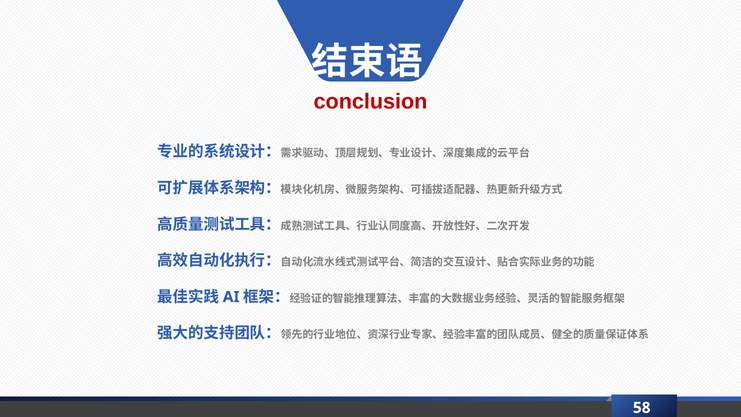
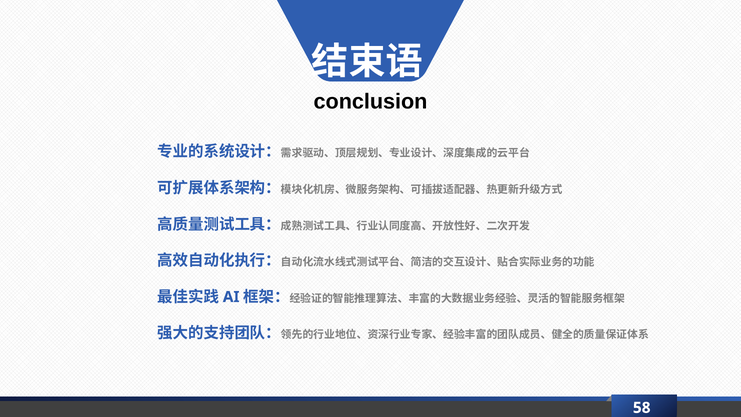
conclusion colour: red -> black
